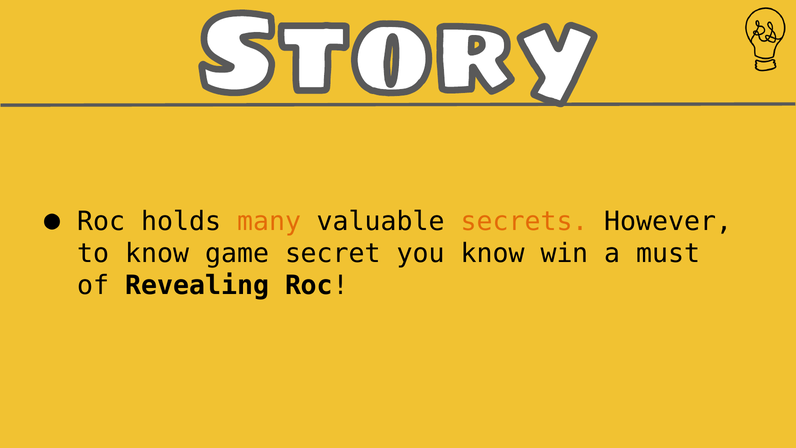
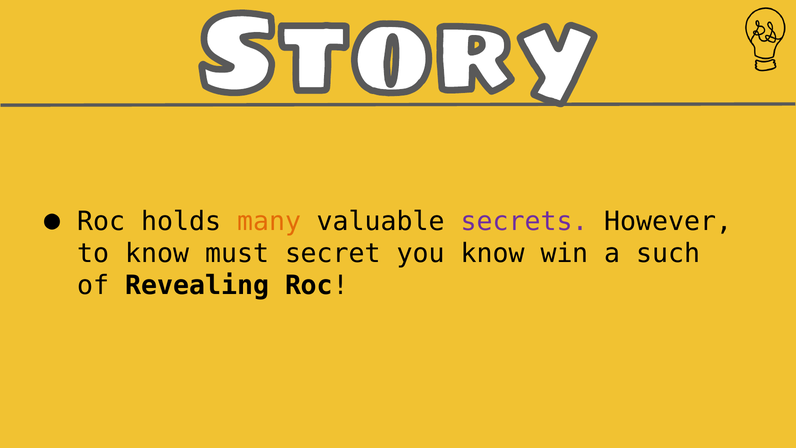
secrets colour: orange -> purple
game: game -> must
must: must -> such
